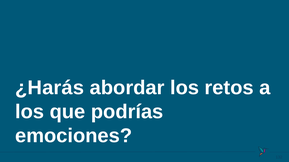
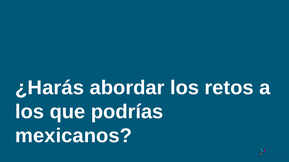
emociones: emociones -> mexicanos
